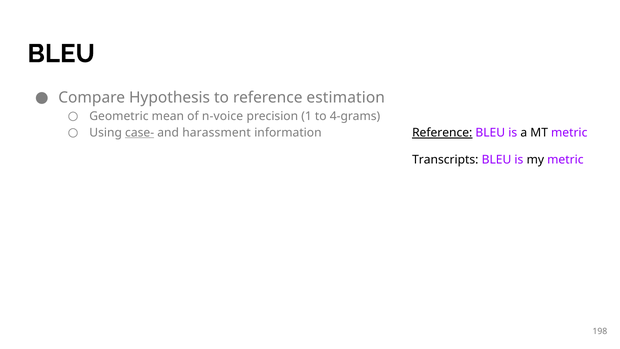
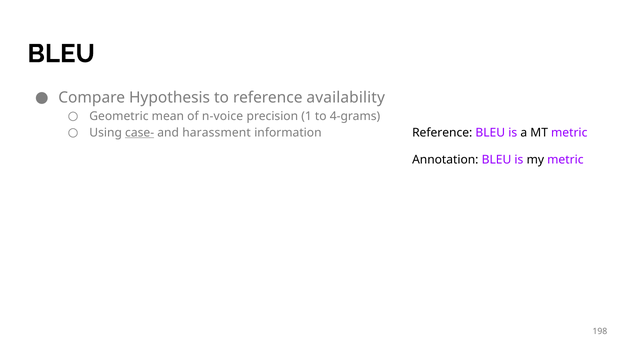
estimation: estimation -> availability
Reference at (442, 133) underline: present -> none
Transcripts: Transcripts -> Annotation
